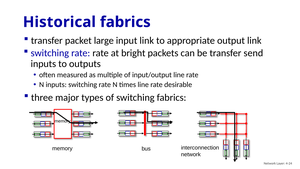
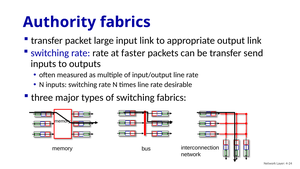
Historical: Historical -> Authority
bright: bright -> faster
